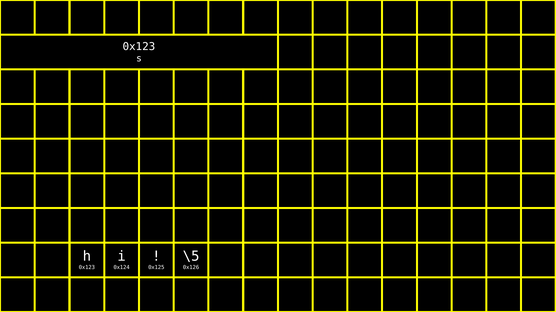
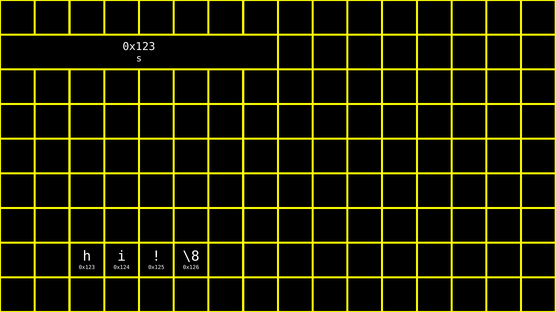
\5: \5 -> \8
